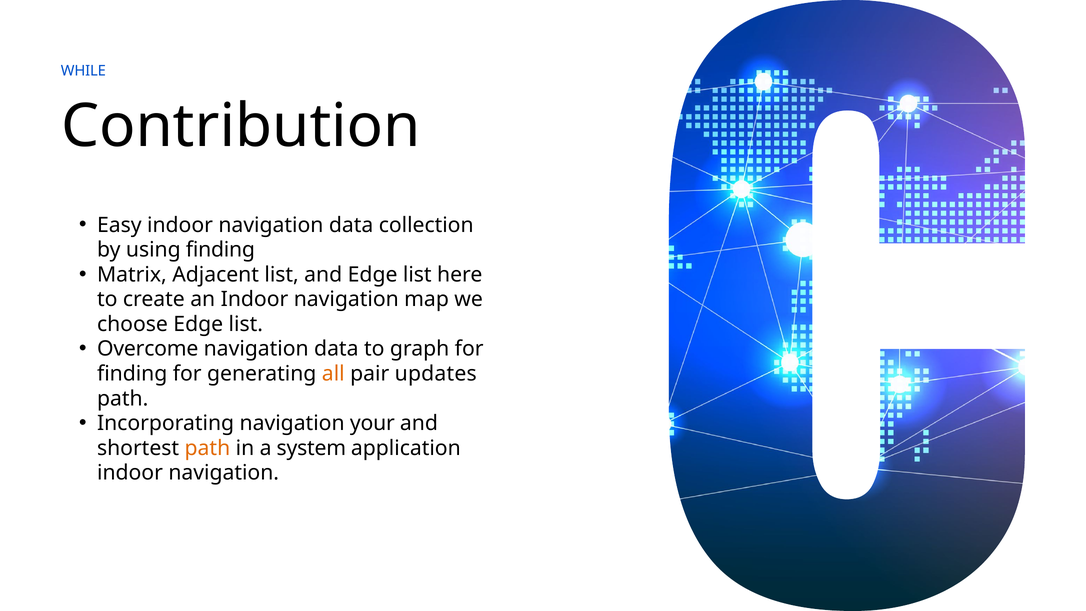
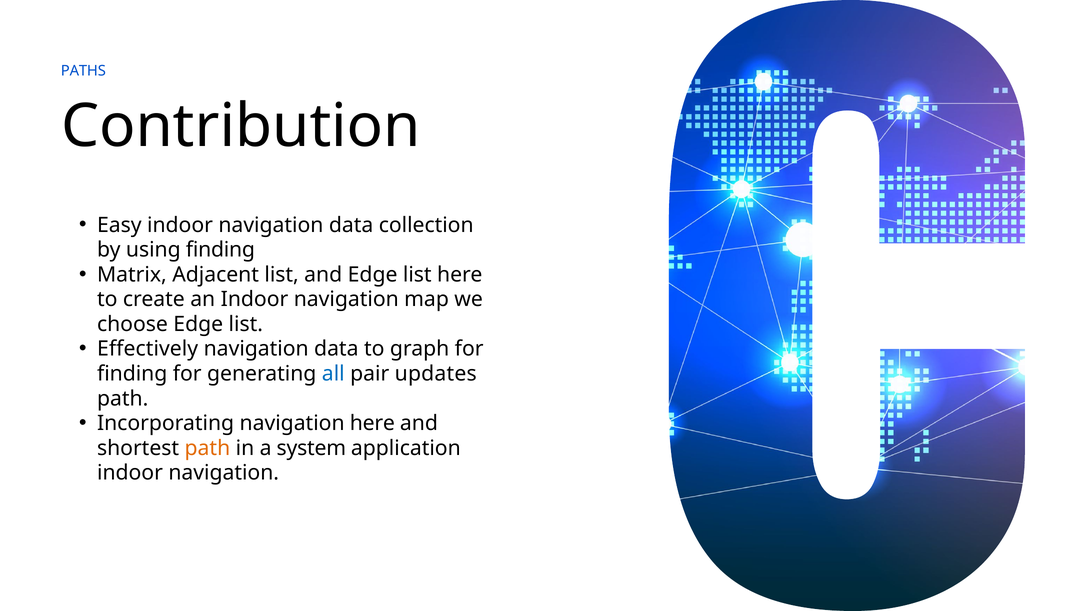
WHILE: WHILE -> PATHS
Overcome: Overcome -> Effectively
all colour: orange -> blue
navigation your: your -> here
